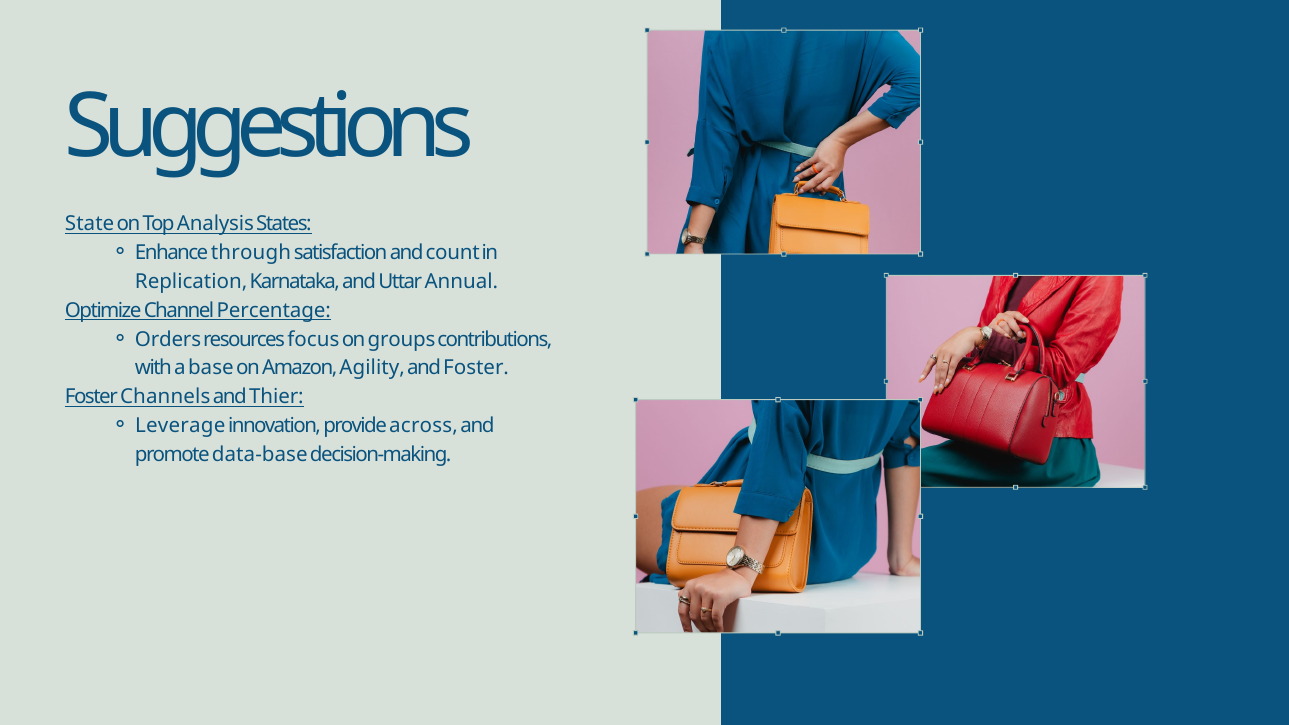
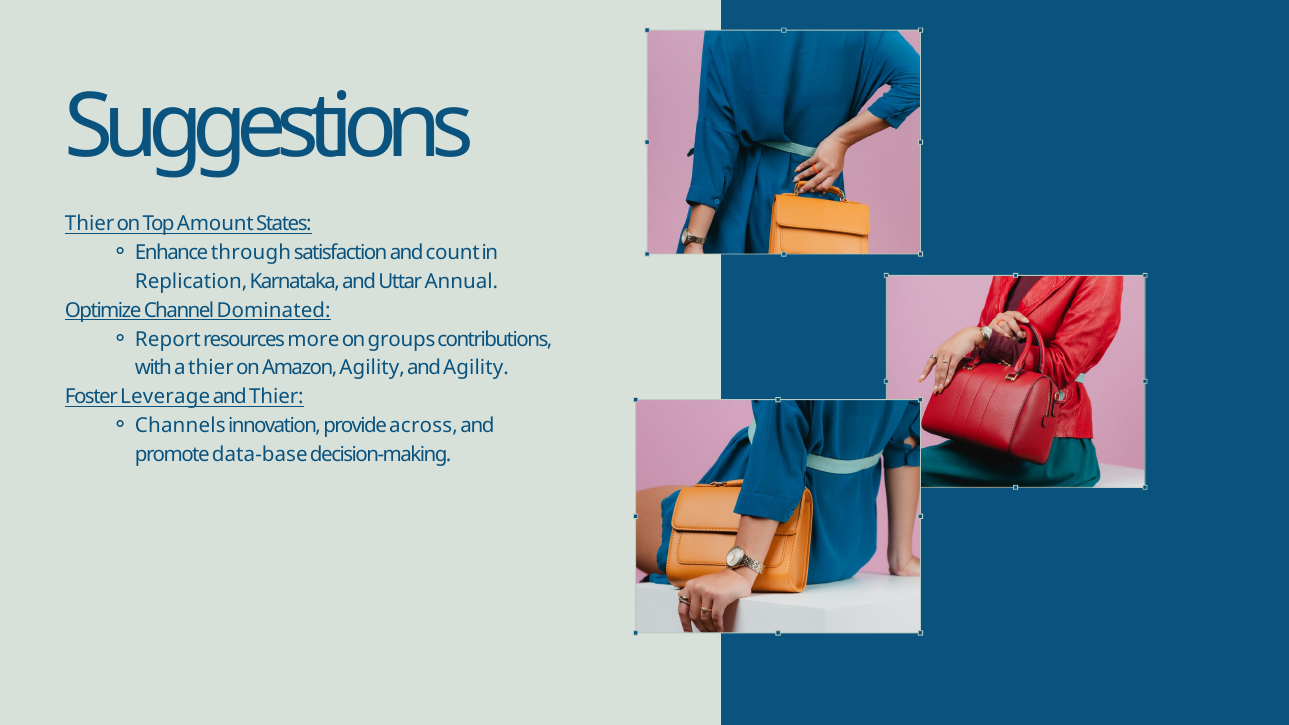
State at (90, 224): State -> Thier
Analysis: Analysis -> Amount
Percentage: Percentage -> Dominated
Orders: Orders -> Report
focus: focus -> more
a base: base -> thier
and Foster: Foster -> Agility
Channels: Channels -> Leverage
Leverage: Leverage -> Channels
